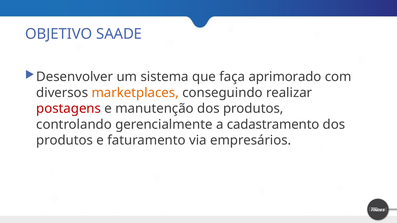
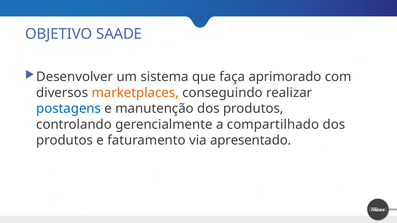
postagens colour: red -> blue
cadastramento: cadastramento -> compartilhado
empresários: empresários -> apresentado
